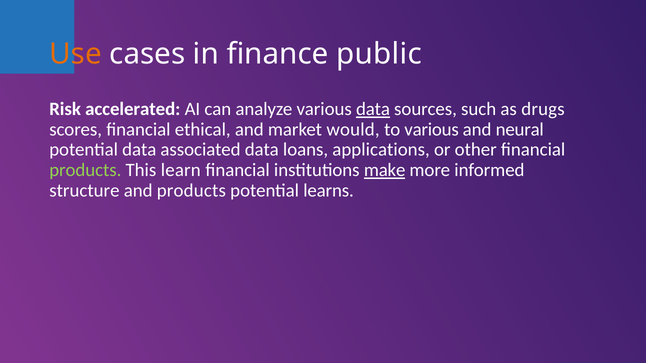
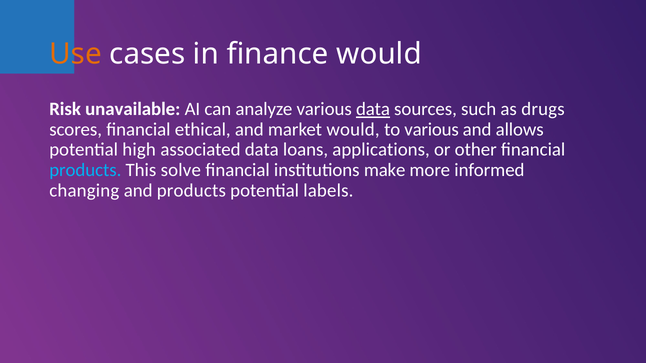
finance public: public -> would
accelerated: accelerated -> unavailable
neural: neural -> allows
potential data: data -> high
products at (85, 170) colour: light green -> light blue
learn: learn -> solve
make underline: present -> none
structure: structure -> changing
learns: learns -> labels
